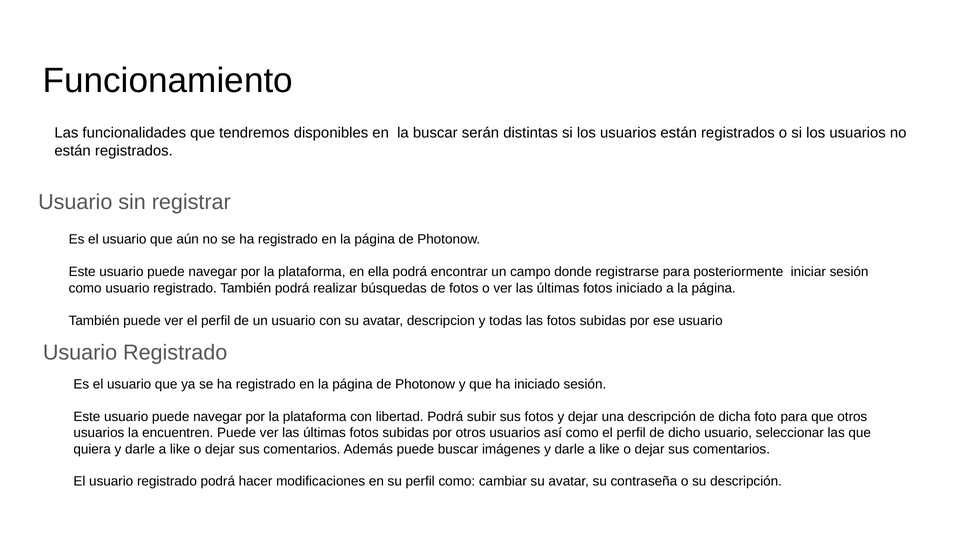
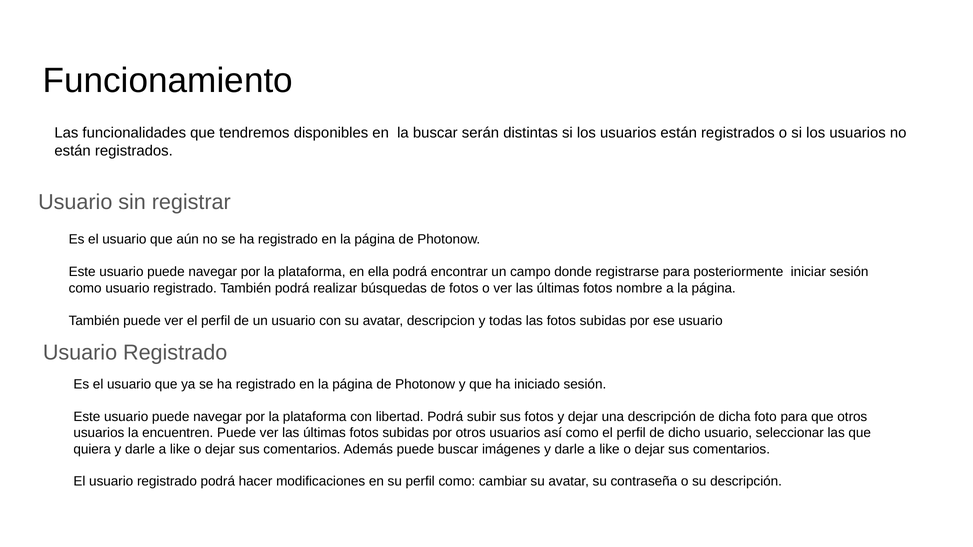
fotos iniciado: iniciado -> nombre
